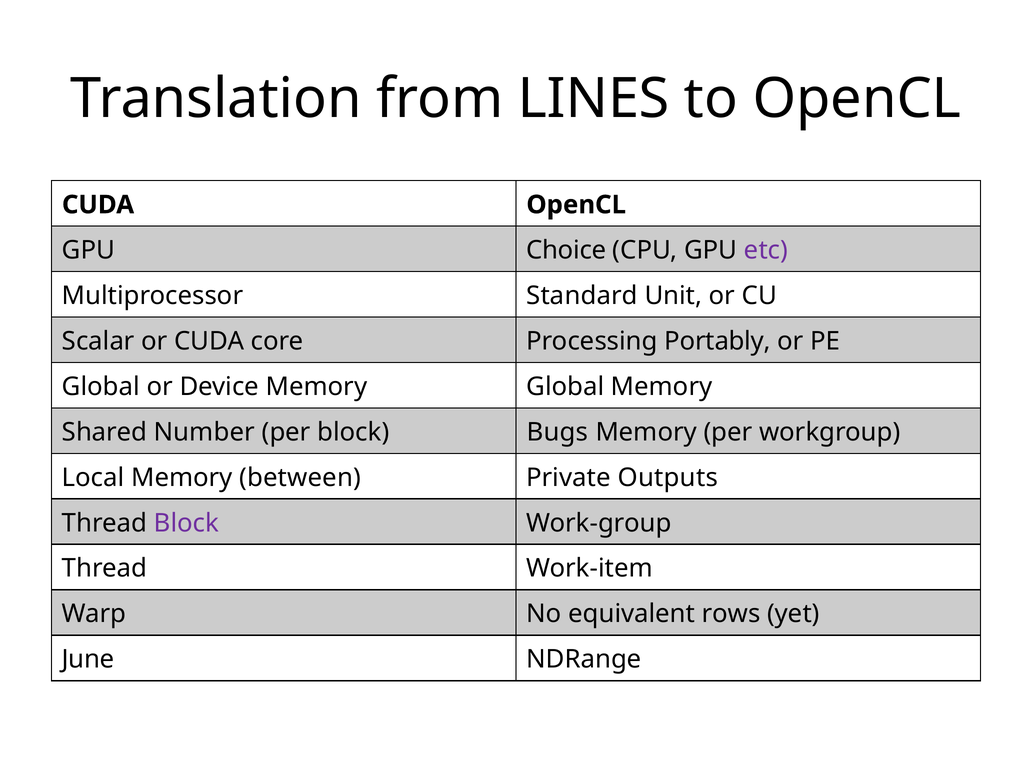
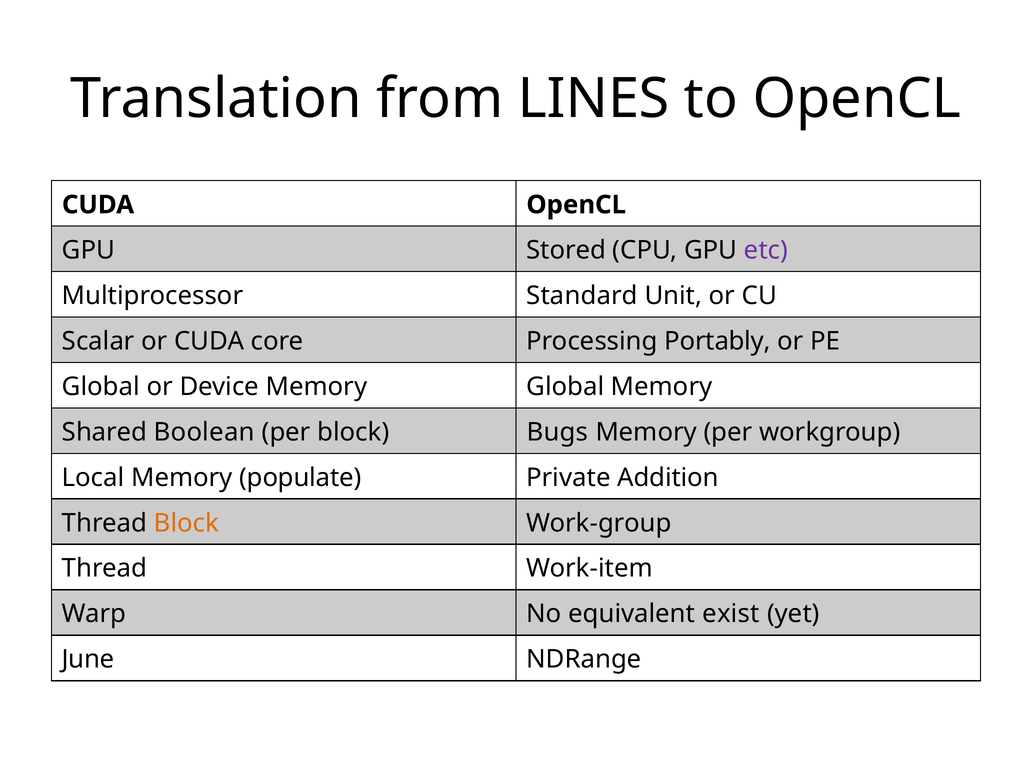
Choice: Choice -> Stored
Number: Number -> Boolean
between: between -> populate
Outputs: Outputs -> Addition
Block at (186, 523) colour: purple -> orange
rows: rows -> exist
